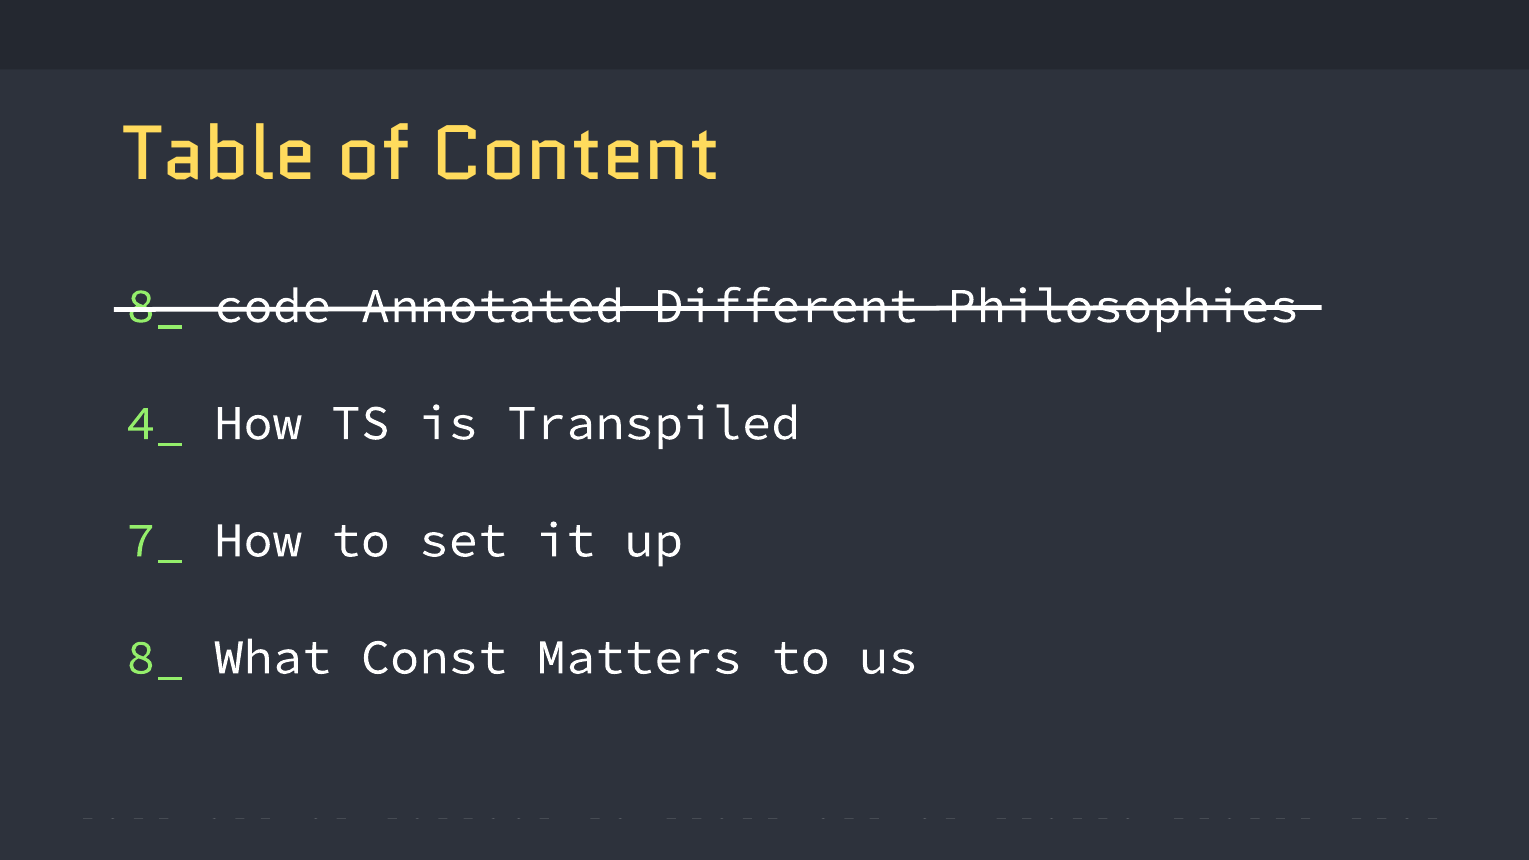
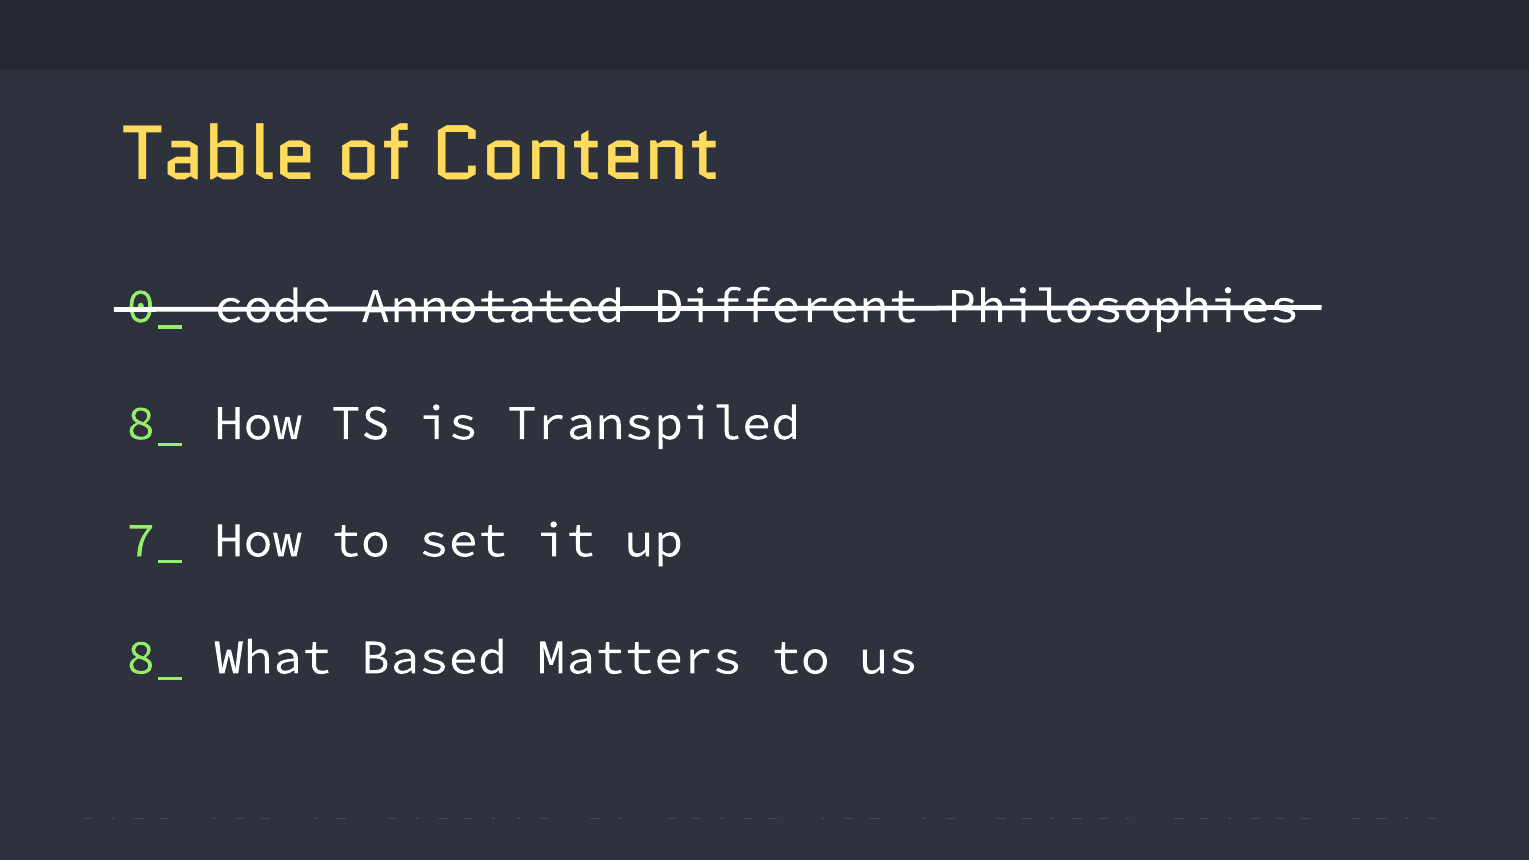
8_ at (155, 306): 8_ -> 0_
4_ at (155, 423): 4_ -> 8_
Const: Const -> Based
